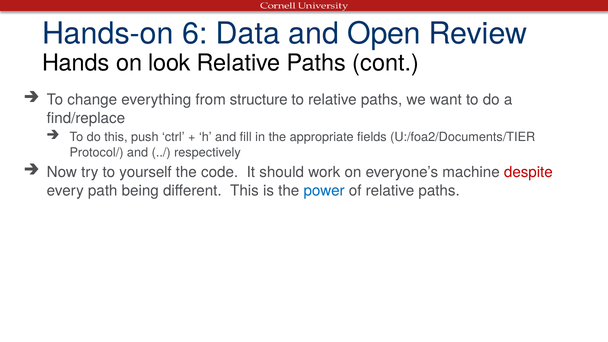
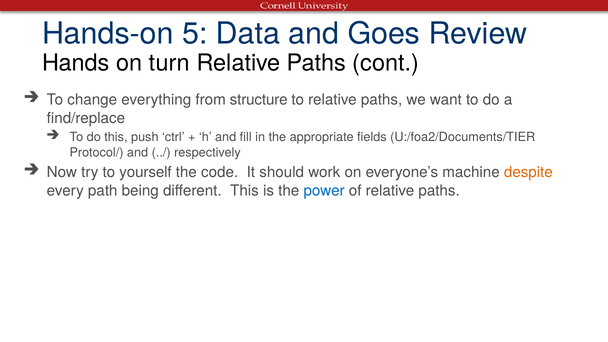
6: 6 -> 5
Open: Open -> Goes
look: look -> turn
despite colour: red -> orange
